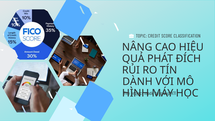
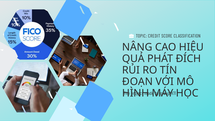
DÀNH: DÀNH -> ĐOẠN
